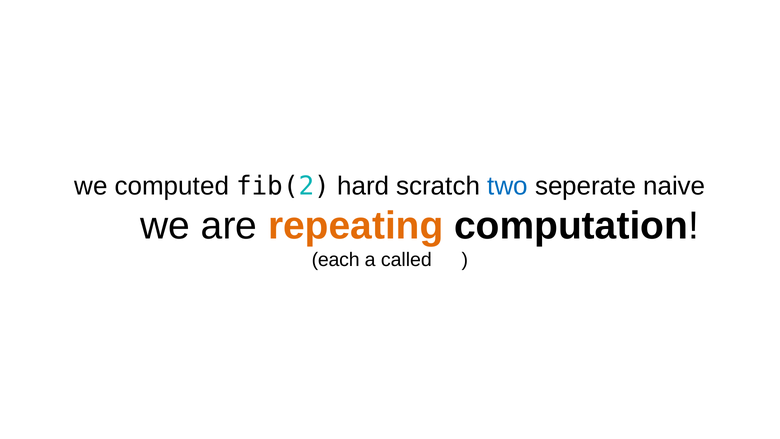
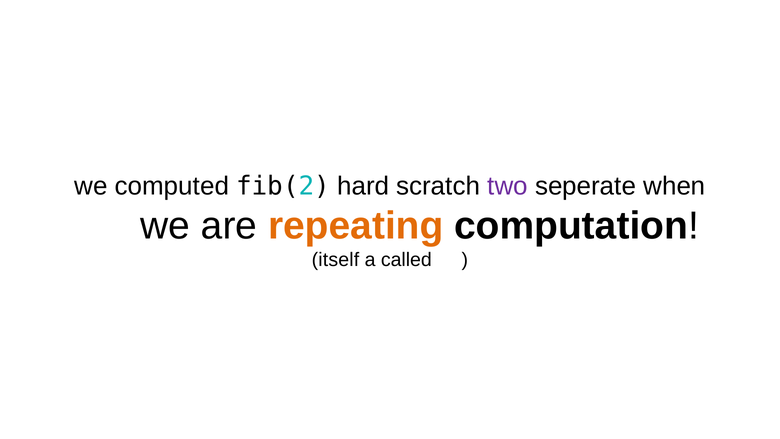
two colour: blue -> purple
naive: naive -> when
each: each -> itself
